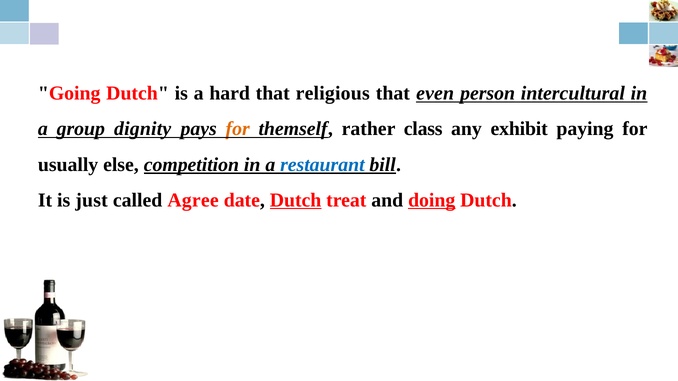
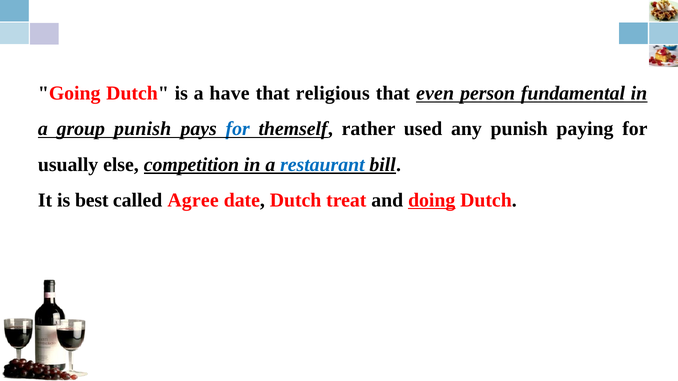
hard: hard -> have
intercultural: intercultural -> fundamental
group dignity: dignity -> punish
for at (238, 129) colour: orange -> blue
class: class -> used
any exhibit: exhibit -> punish
just: just -> best
Dutch at (296, 200) underline: present -> none
